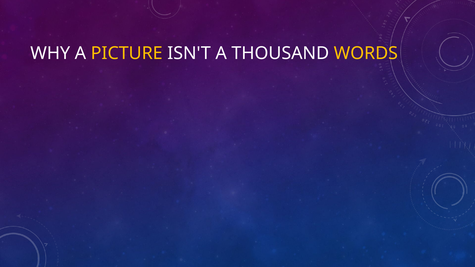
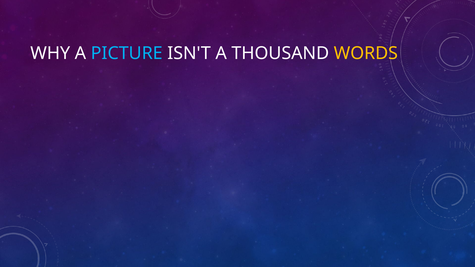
PICTURE colour: yellow -> light blue
